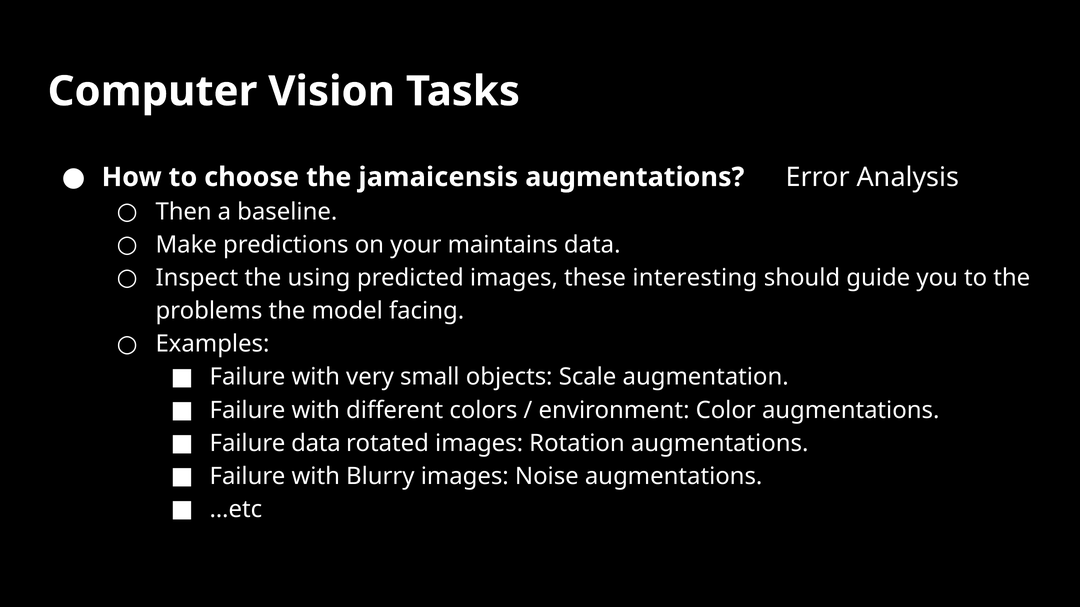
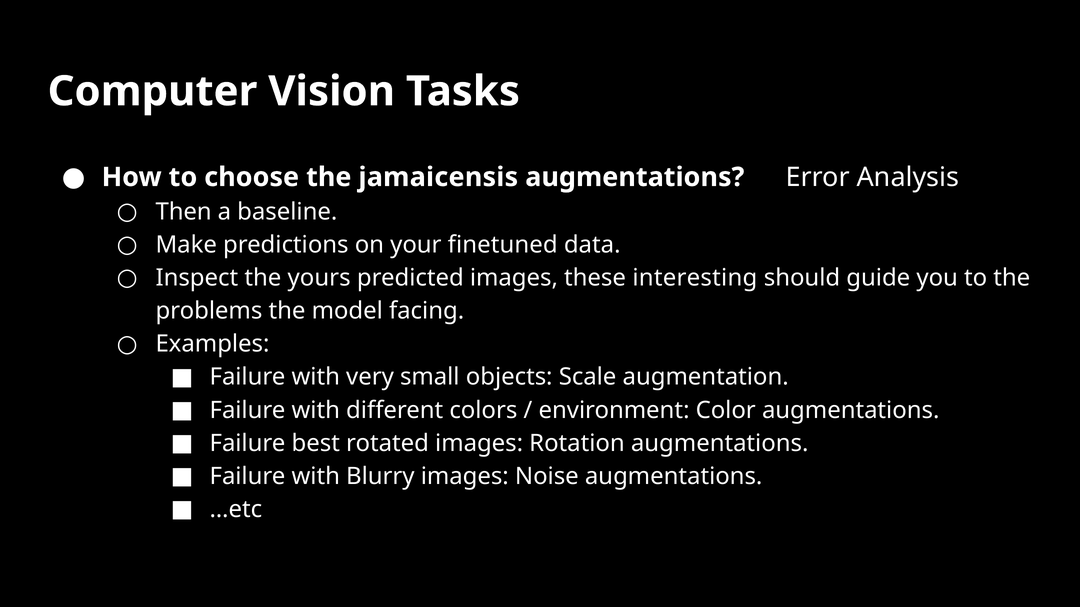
maintains: maintains -> finetuned
using: using -> yours
Failure data: data -> best
